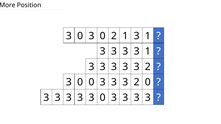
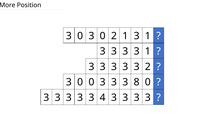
2 at (137, 82): 2 -> 8
3 3 0: 0 -> 4
